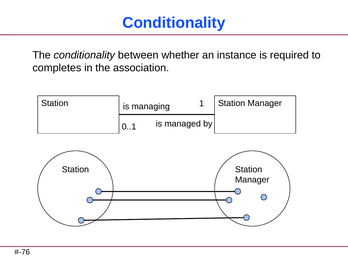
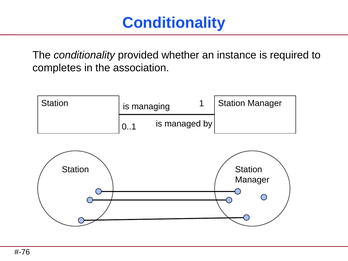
between: between -> provided
